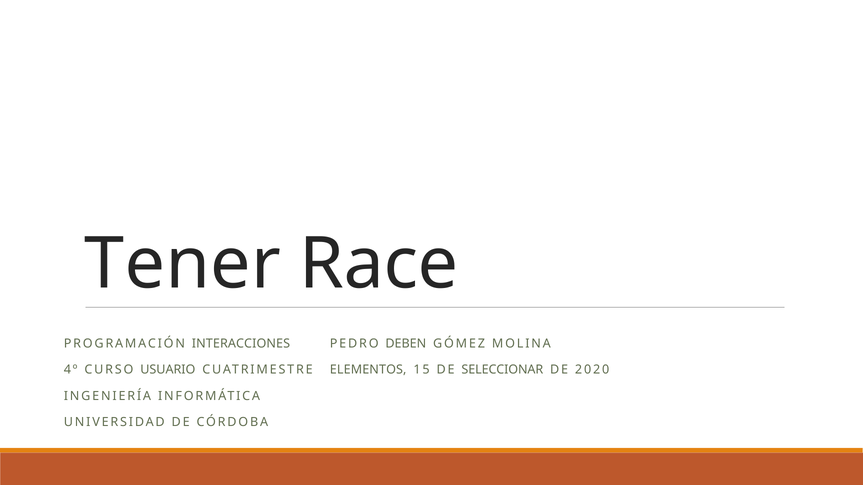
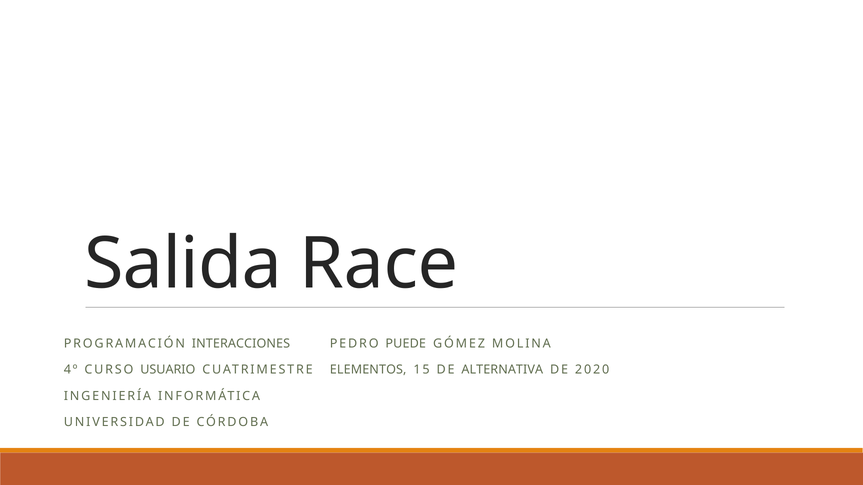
Tener: Tener -> Salida
DEBEN: DEBEN -> PUEDE
SELECCIONAR: SELECCIONAR -> ALTERNATIVA
